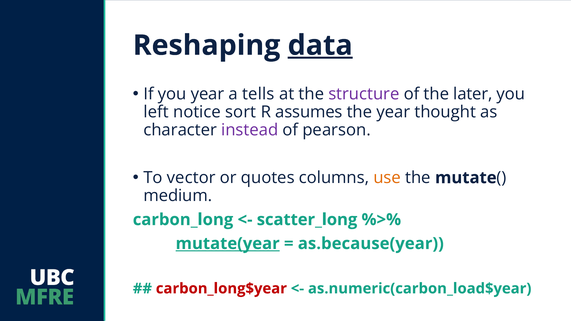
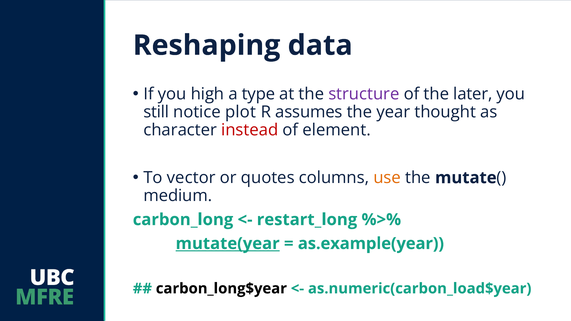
data underline: present -> none
you year: year -> high
tells: tells -> type
left: left -> still
sort: sort -> plot
instead colour: purple -> red
pearson: pearson -> element
scatter_long: scatter_long -> restart_long
as.because(year: as.because(year -> as.example(year
carbon_long$year colour: red -> black
